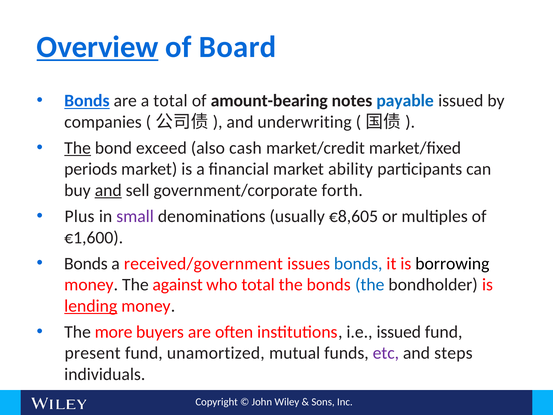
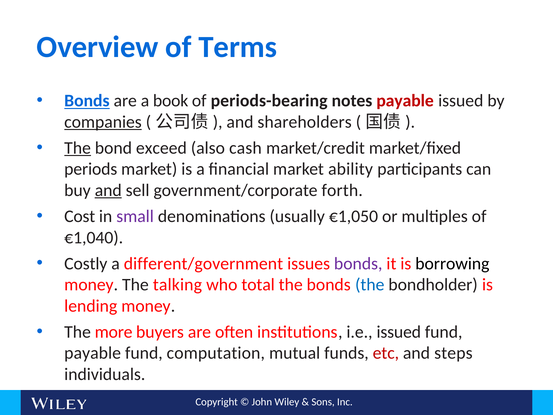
Overview underline: present -> none
Board: Board -> Terms
a total: total -> book
amount-bearing: amount-bearing -> periods-bearing
payable at (405, 101) colour: blue -> red
companies underline: none -> present
underwriting: underwriting -> shareholders
Plus: Plus -> Cost
€8,605: €8,605 -> €1,050
€1,600: €1,600 -> €1,040
Bonds at (86, 263): Bonds -> Costly
received/government: received/government -> different/government
bonds at (358, 263) colour: blue -> purple
against: against -> talking
lending underline: present -> none
present at (93, 353): present -> payable
unamortized: unamortized -> computation
etc colour: purple -> red
